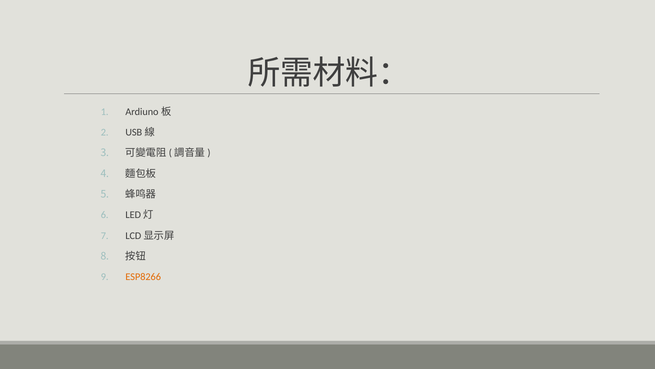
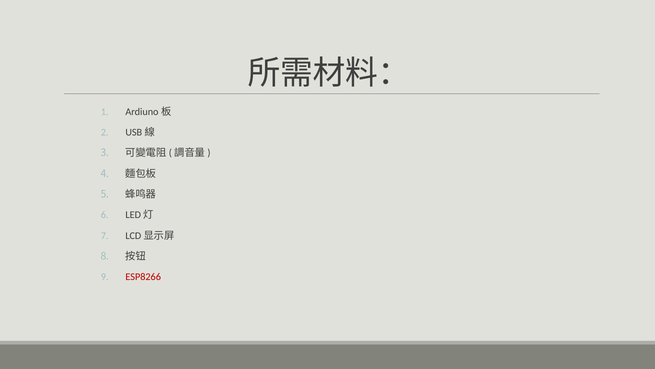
ESP8266 colour: orange -> red
